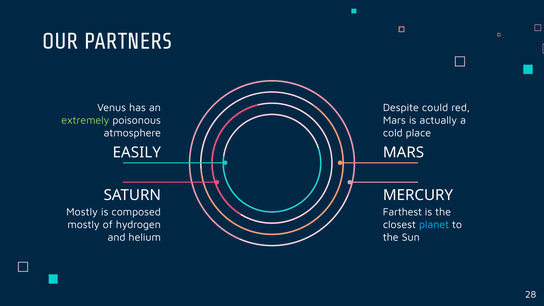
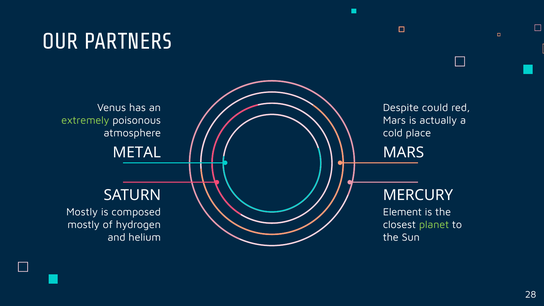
EASILY: EASILY -> METAL
Farthest: Farthest -> Element
planet colour: light blue -> light green
